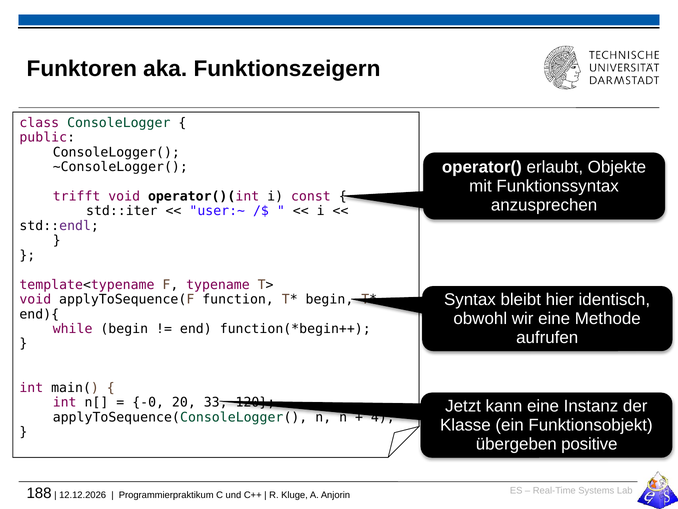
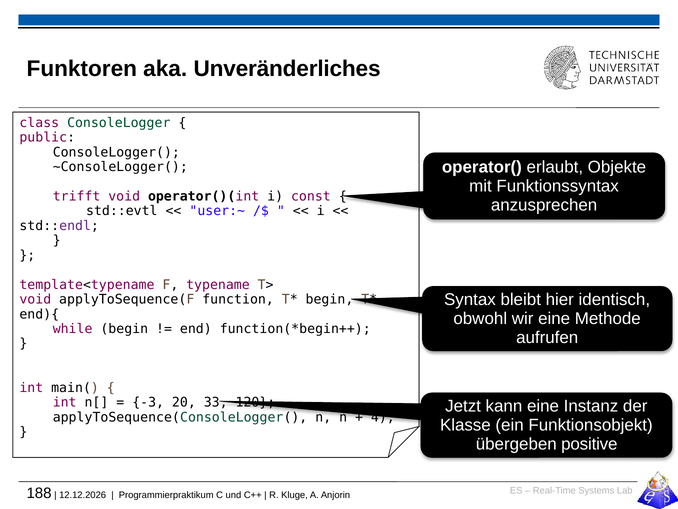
Funktionszeigern: Funktionszeigern -> Unveränderliches
std::iter: std::iter -> std::evtl
-0: -0 -> -3
